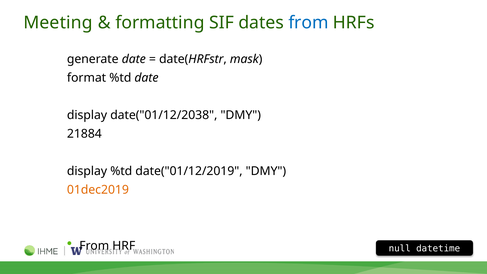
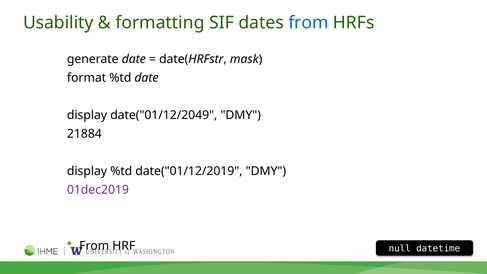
Meeting: Meeting -> Usability
date("01/12/2038: date("01/12/2038 -> date("01/12/2049
01dec2019 colour: orange -> purple
